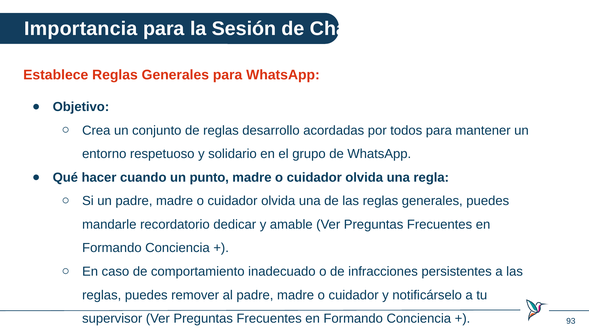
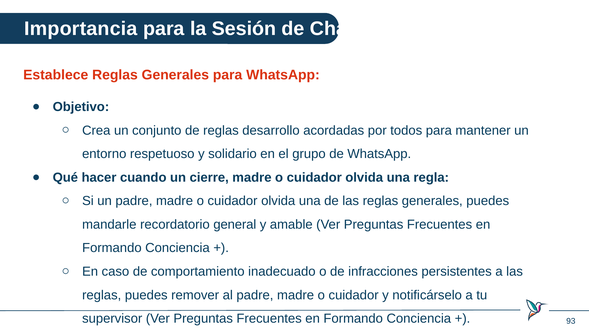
punto: punto -> cierre
dedicar: dedicar -> general
